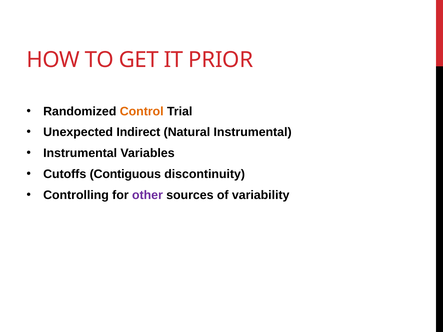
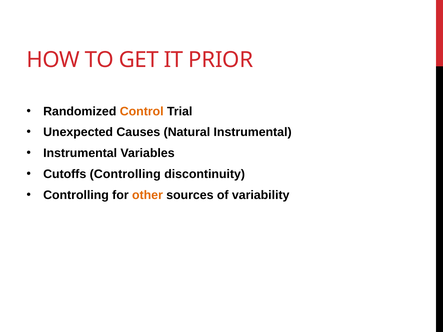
Indirect: Indirect -> Causes
Cutoffs Contiguous: Contiguous -> Controlling
other colour: purple -> orange
